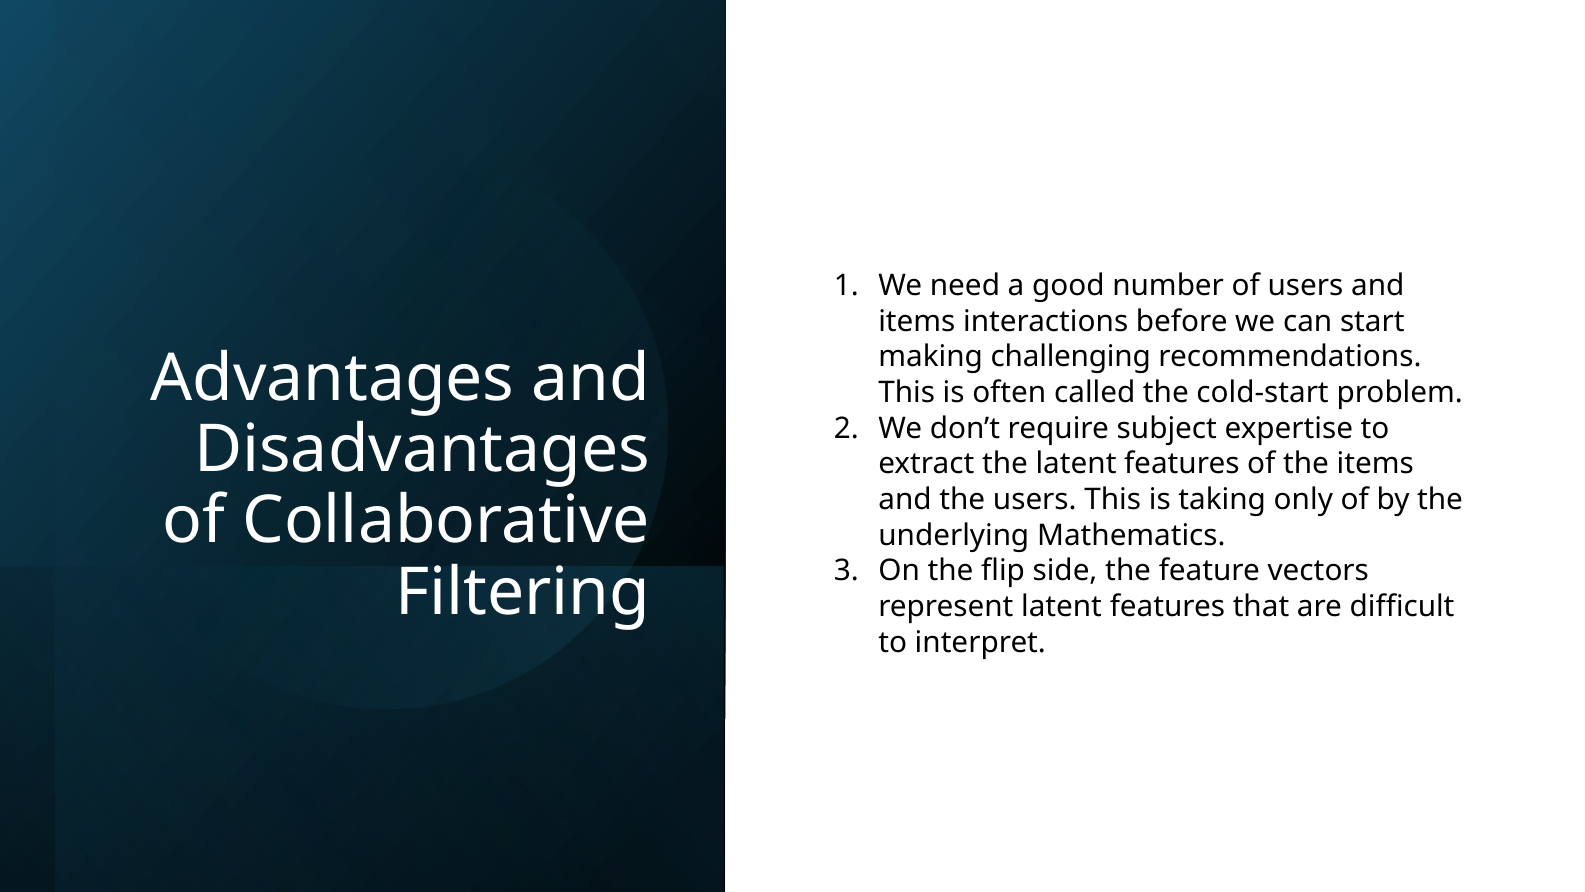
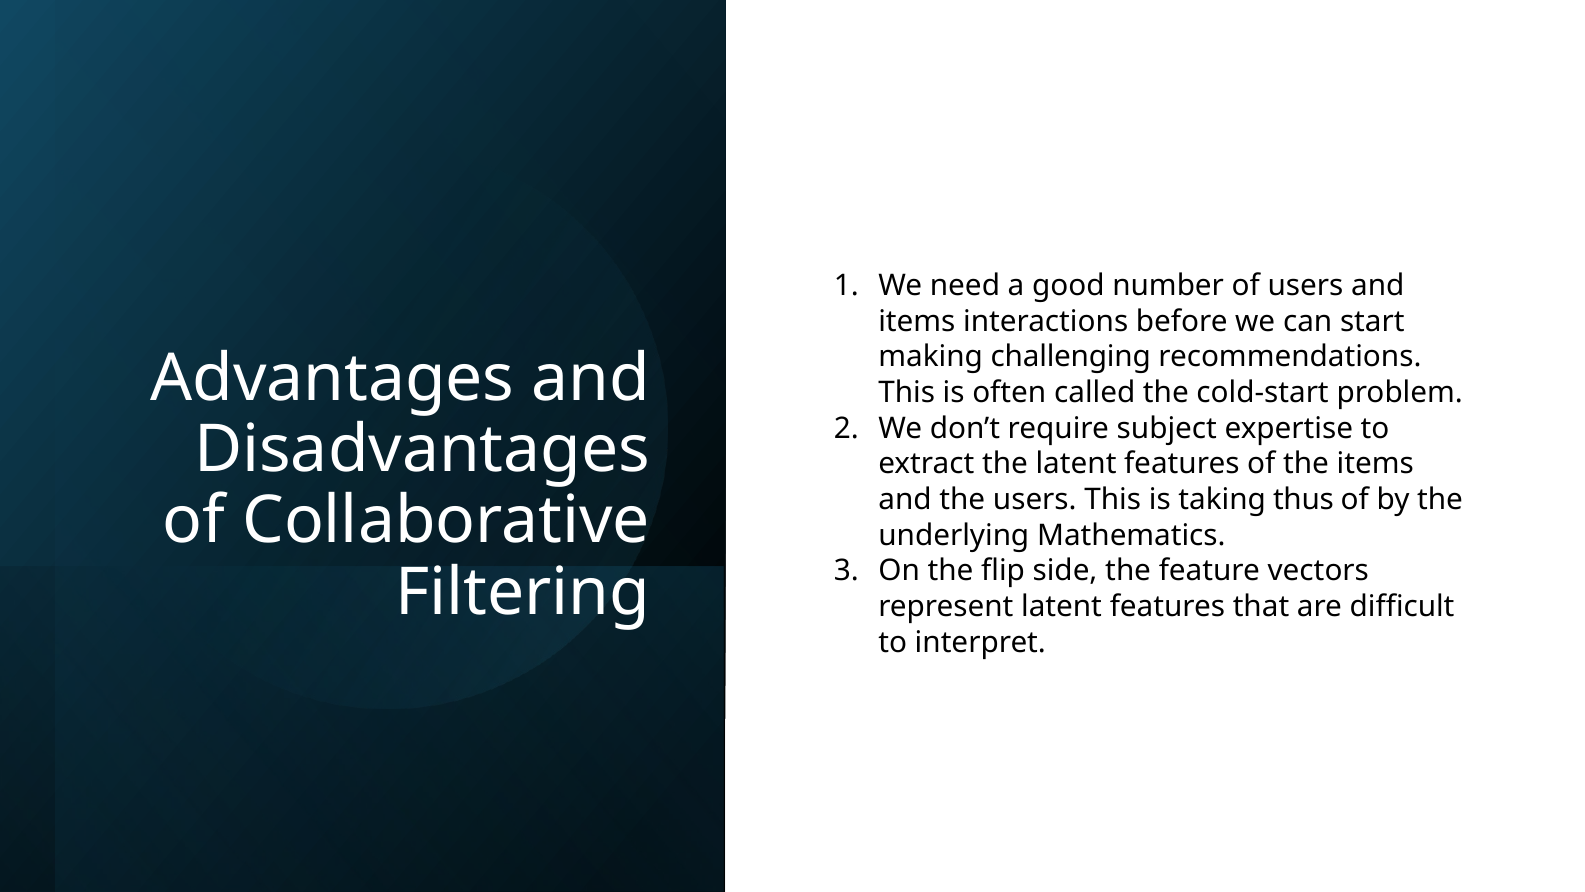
only: only -> thus
